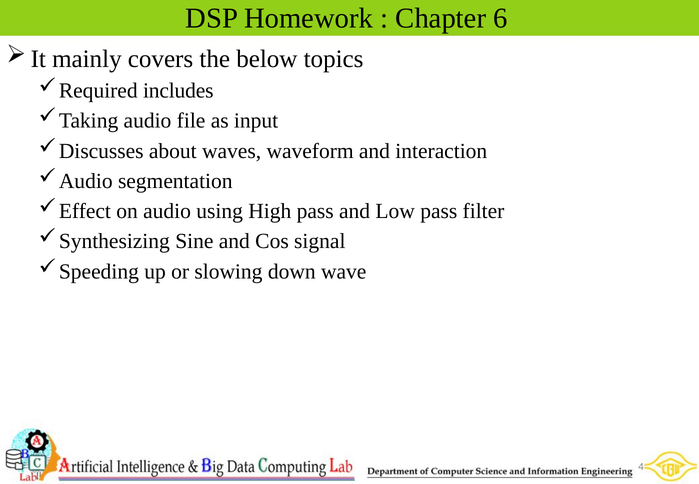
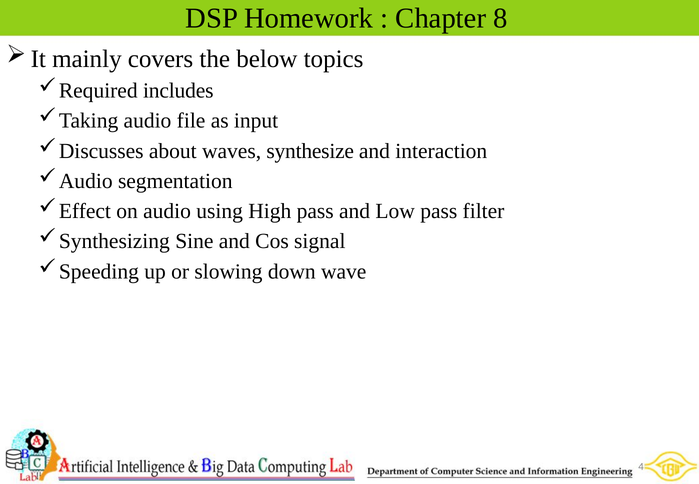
6: 6 -> 8
waveform: waveform -> synthesize
